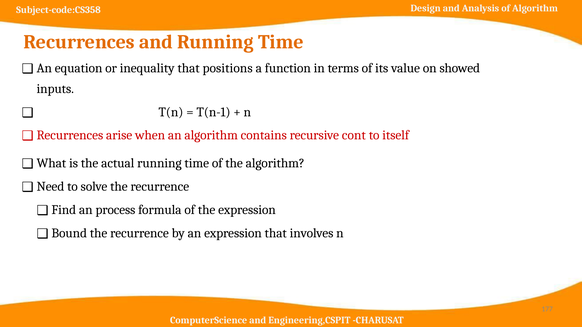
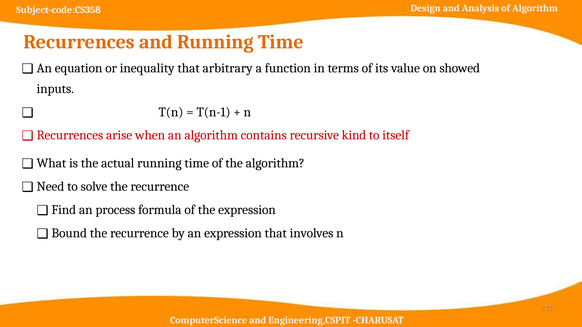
positions: positions -> arbitrary
cont: cont -> kind
